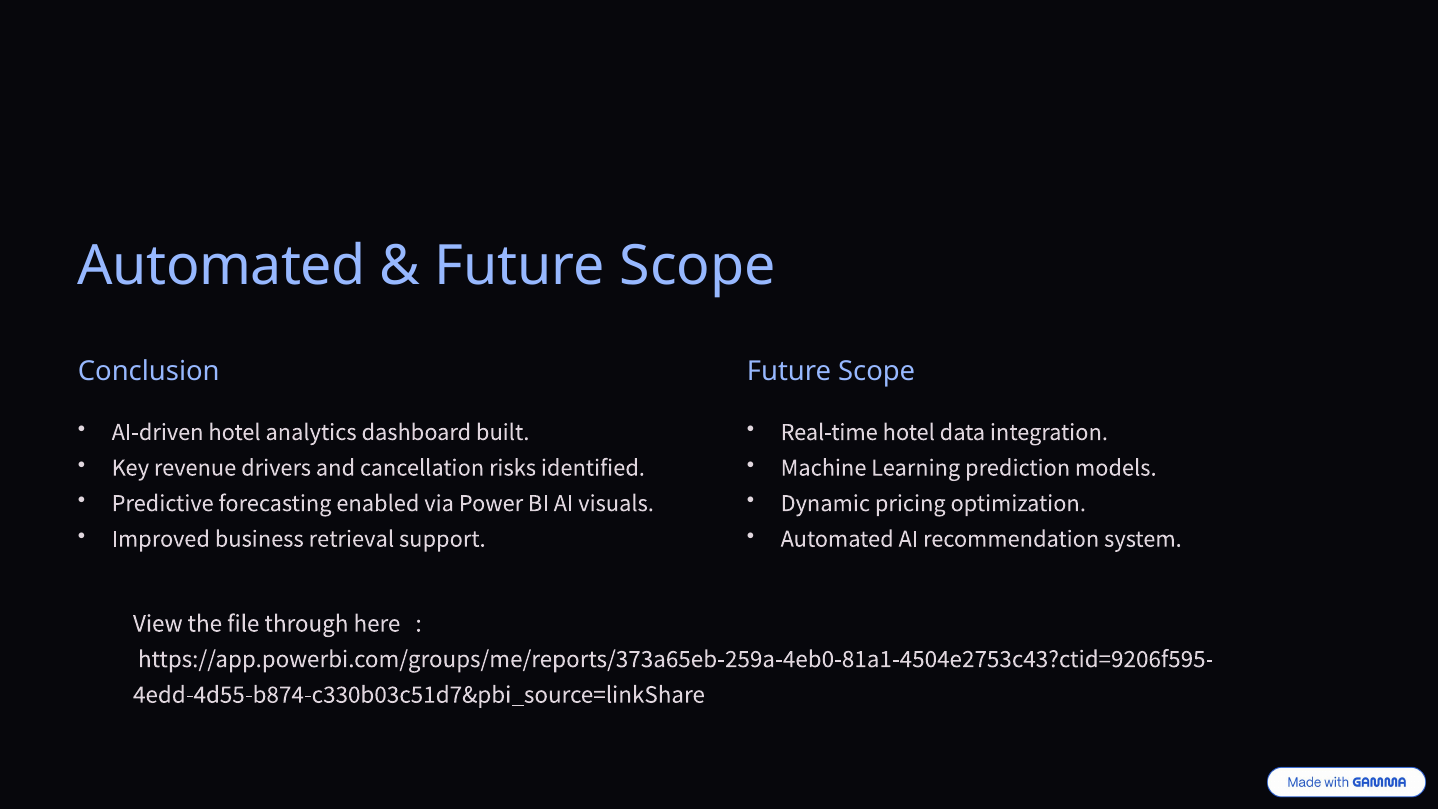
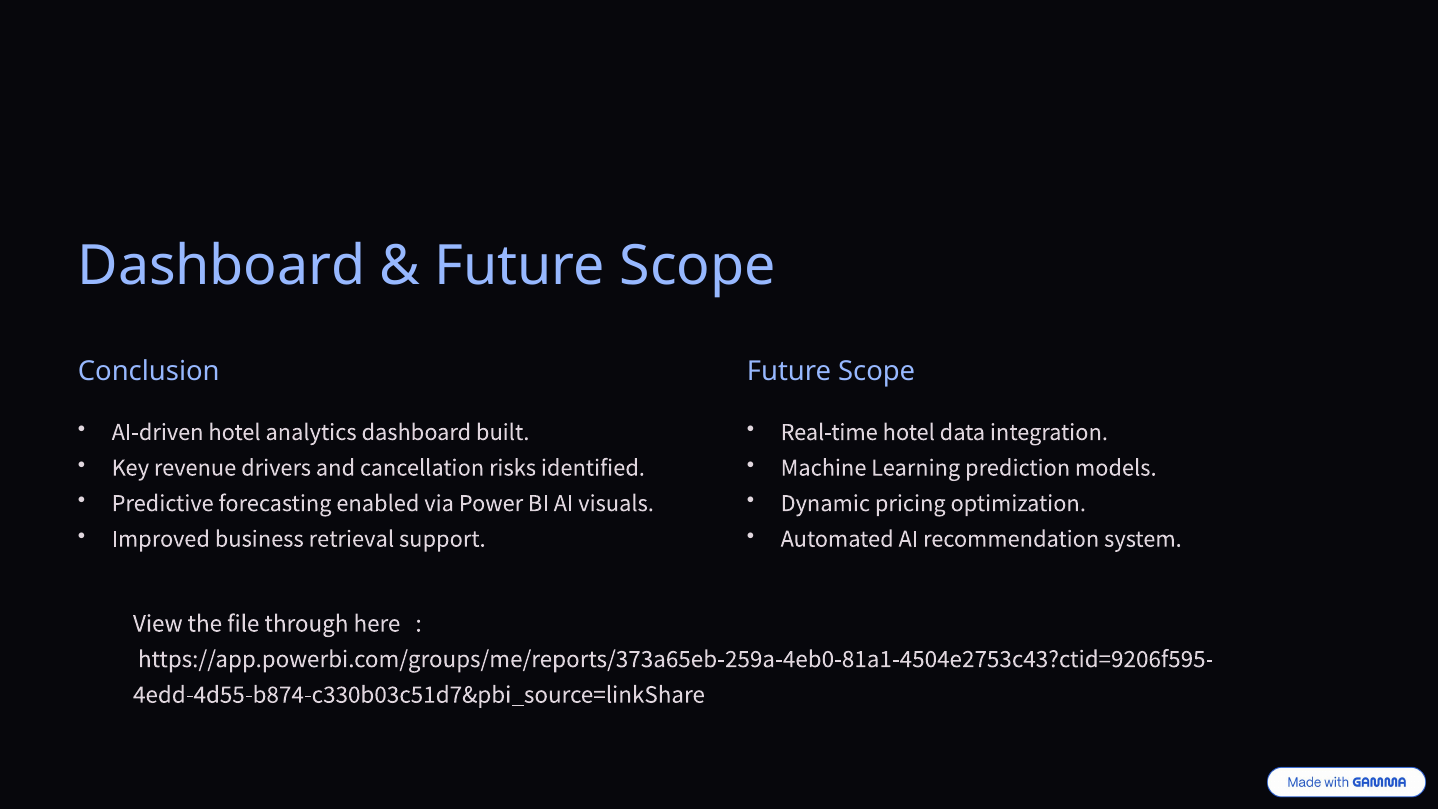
Automated at (222, 266): Automated -> Dashboard
